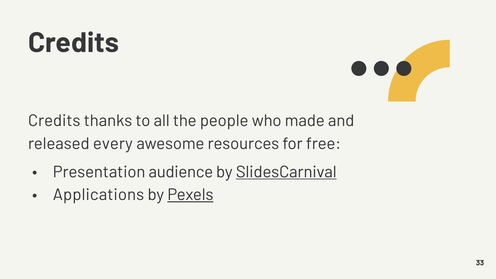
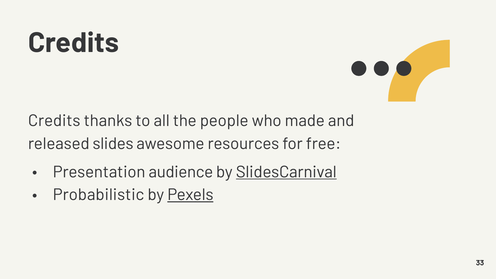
every: every -> slides
Applications: Applications -> Probabilistic
